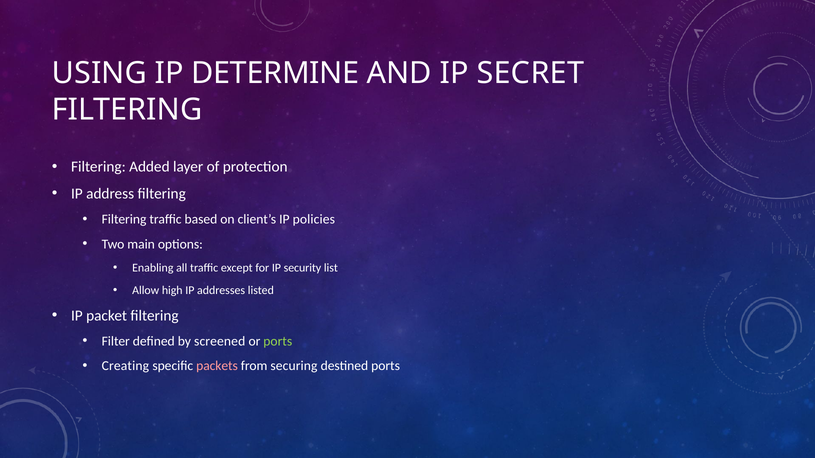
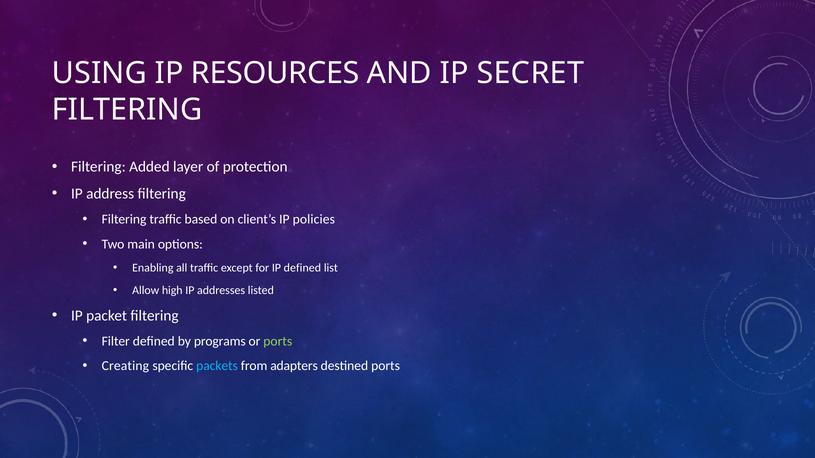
DETERMINE: DETERMINE -> RESOURCES
IP security: security -> defined
screened: screened -> programs
packets colour: pink -> light blue
securing: securing -> adapters
